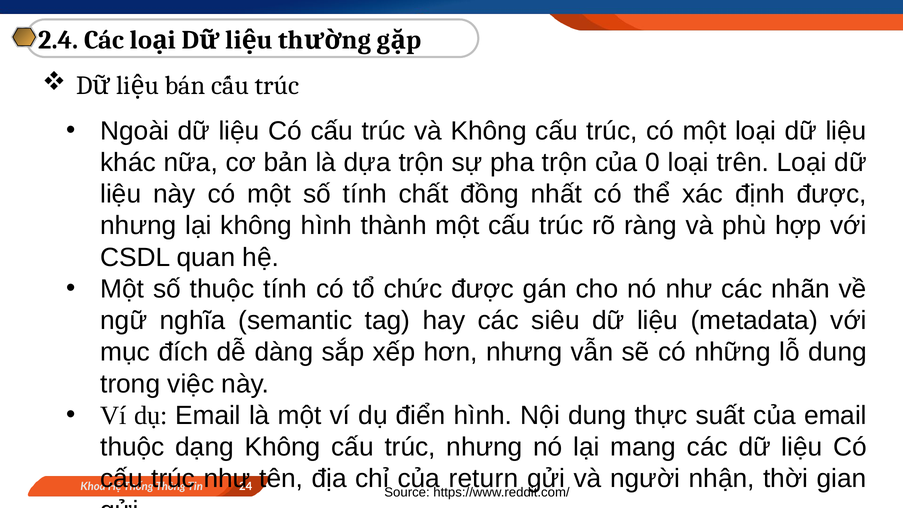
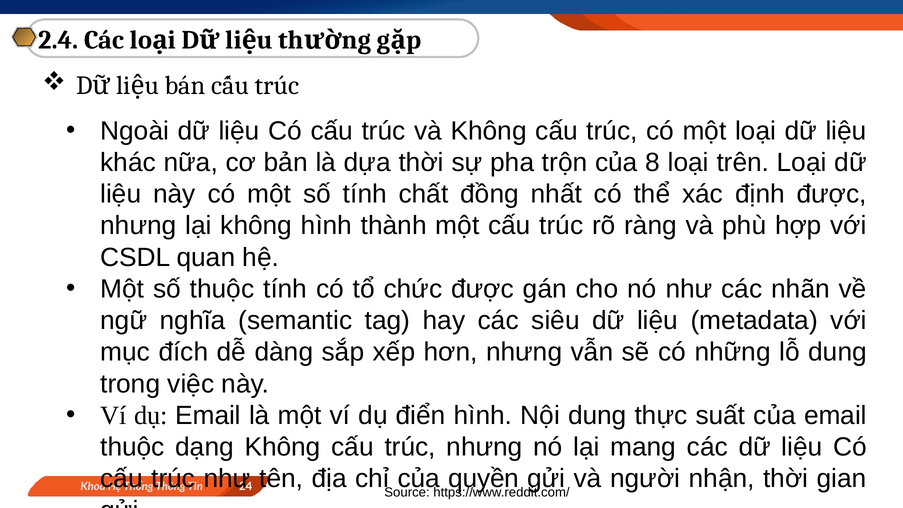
dựa trộn: trộn -> thời
0: 0 -> 8
return: return -> quyền
